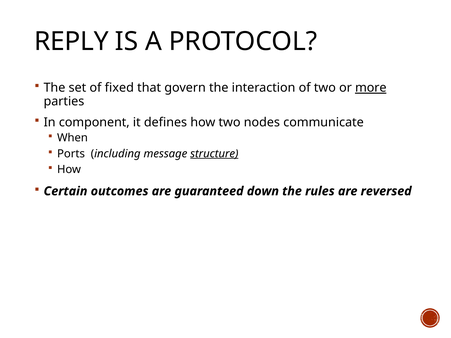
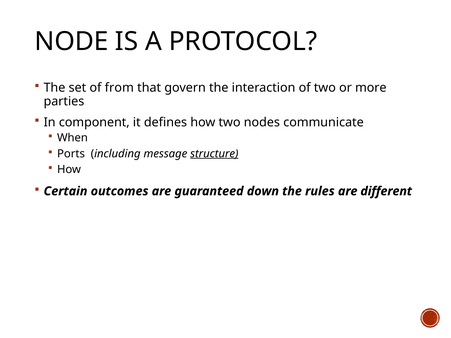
REPLY: REPLY -> NODE
fixed: fixed -> from
more underline: present -> none
reversed: reversed -> different
